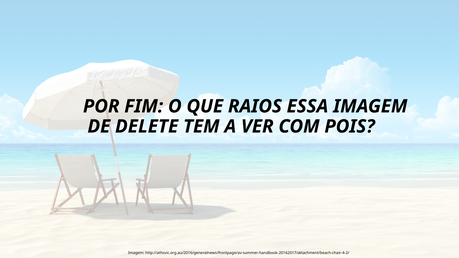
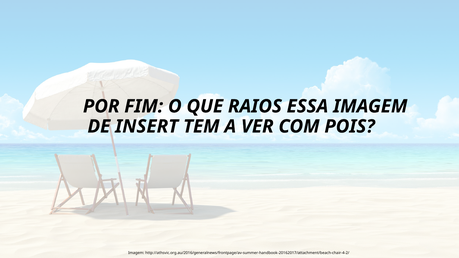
DELETE: DELETE -> INSERT
